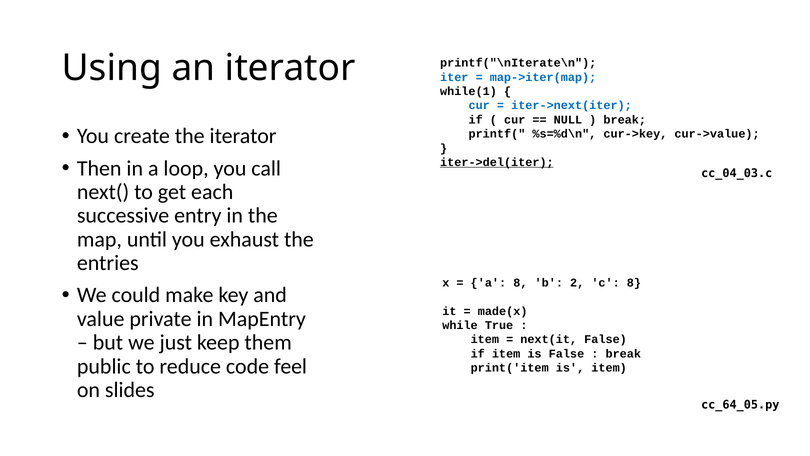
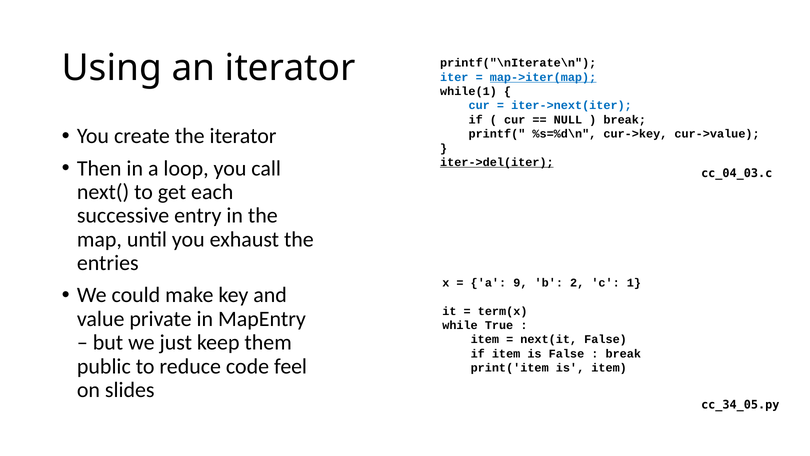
map->iter(map underline: none -> present
a 8: 8 -> 9
c 8: 8 -> 1
made(x: made(x -> term(x
cc_64_05.py: cc_64_05.py -> cc_34_05.py
